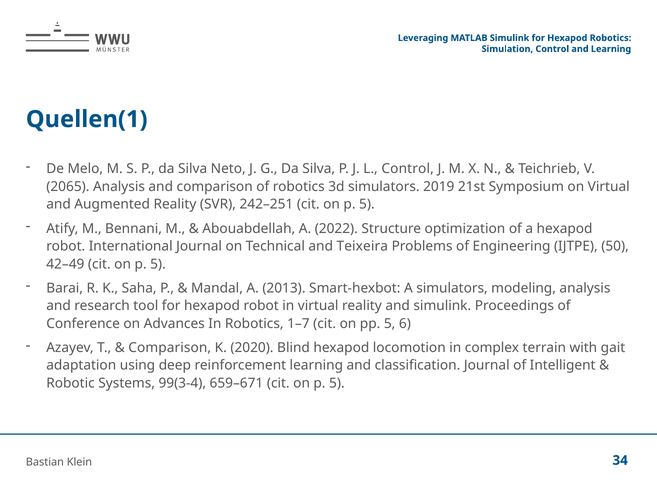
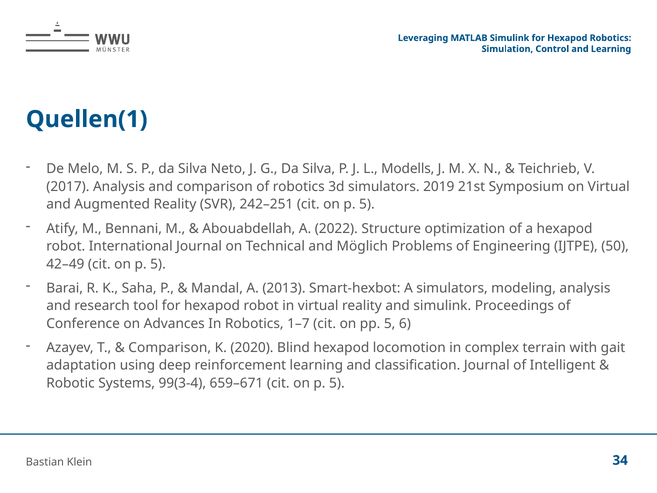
L Control: Control -> Modells
2065: 2065 -> 2017
Teixeira: Teixeira -> Möglich
